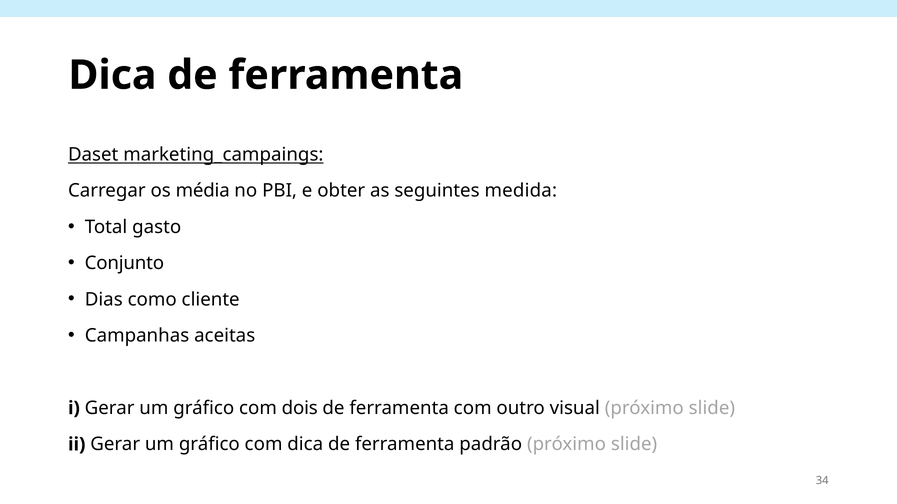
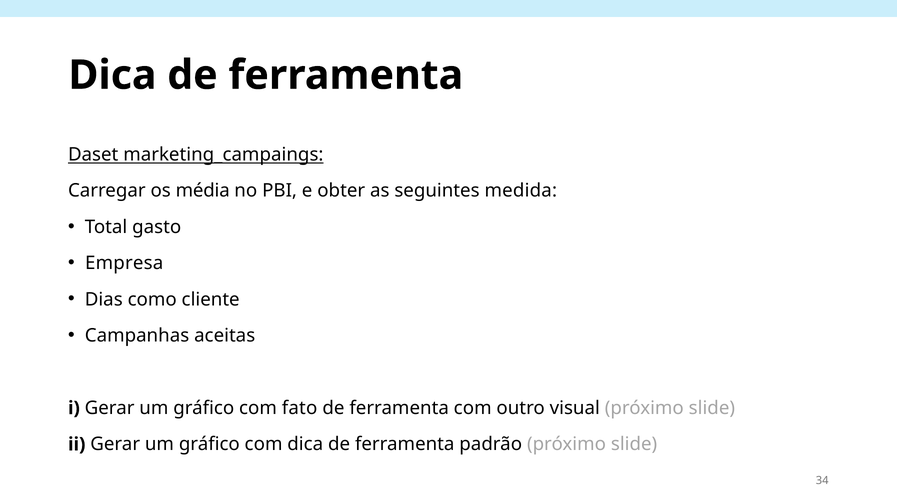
Conjunto: Conjunto -> Empresa
dois: dois -> fato
